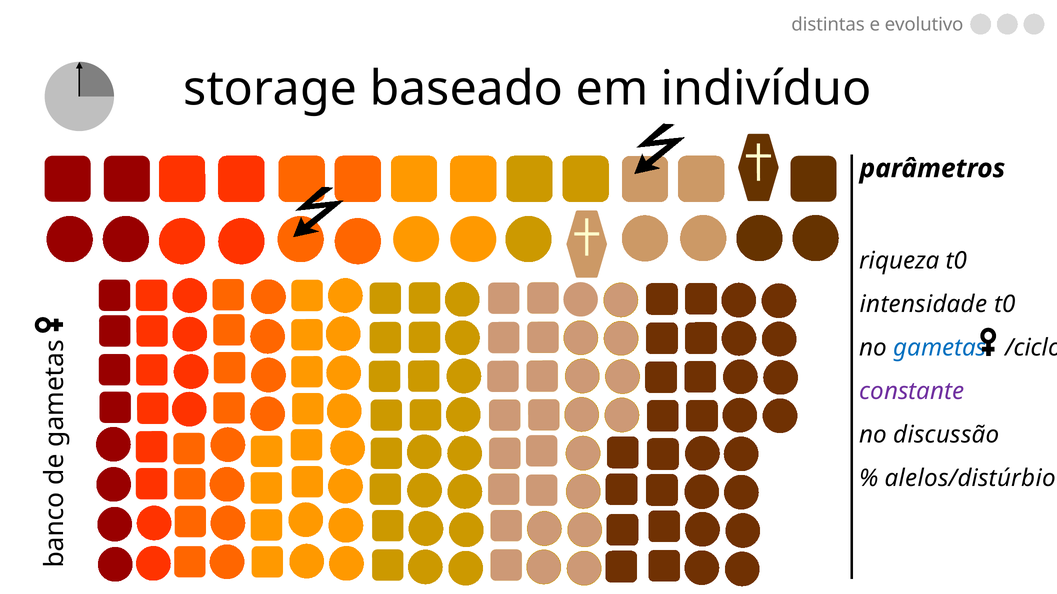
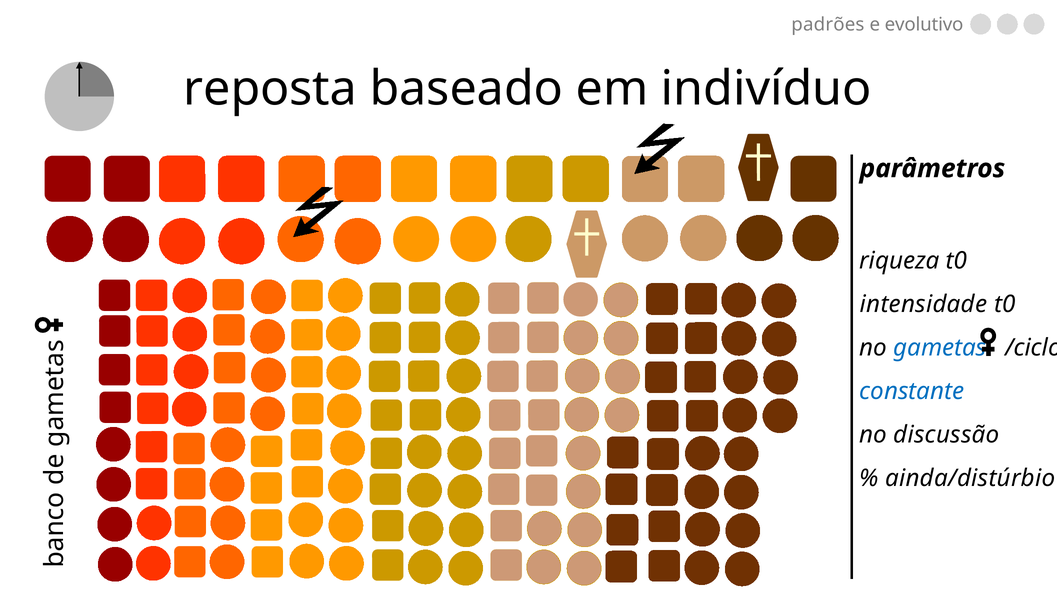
distintas: distintas -> padrões
storage: storage -> reposta
constante colour: purple -> blue
alelos/distúrbio: alelos/distúrbio -> ainda/distúrbio
